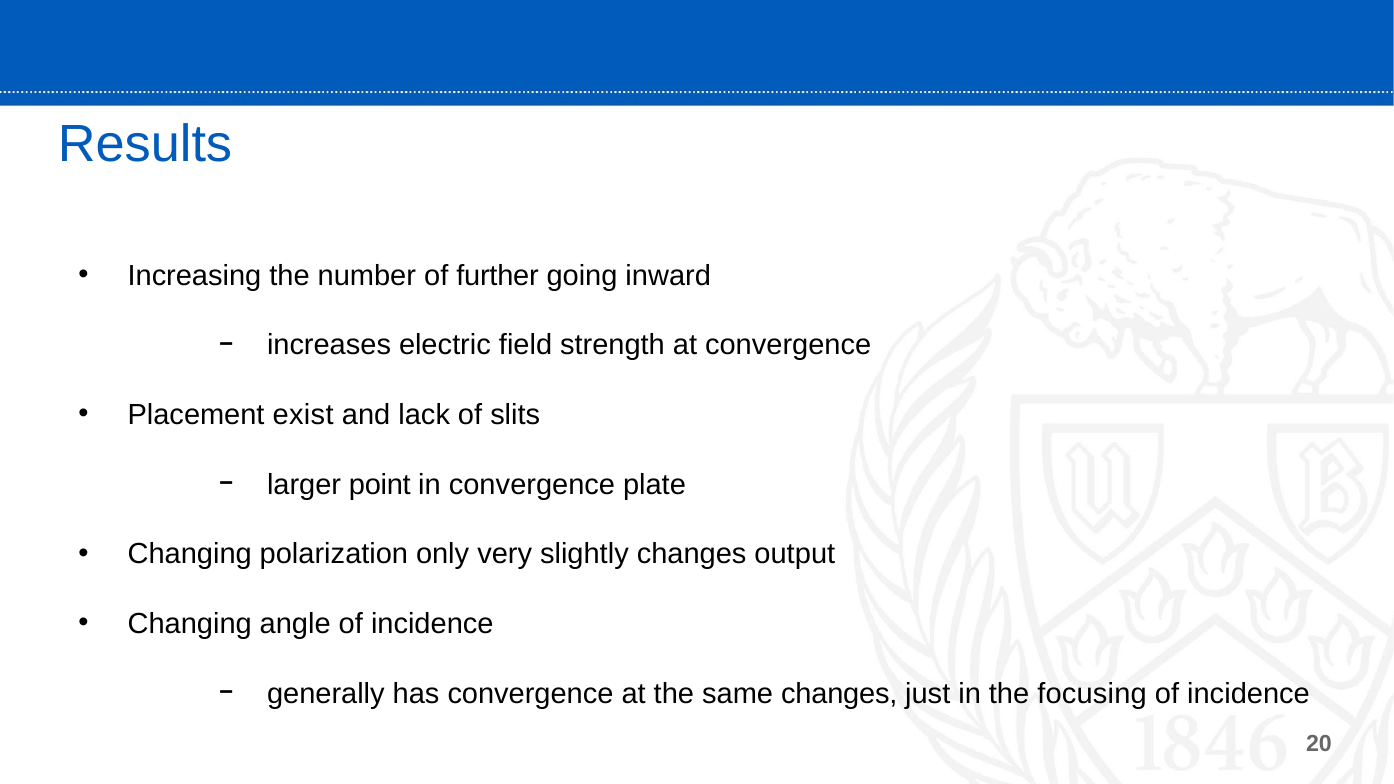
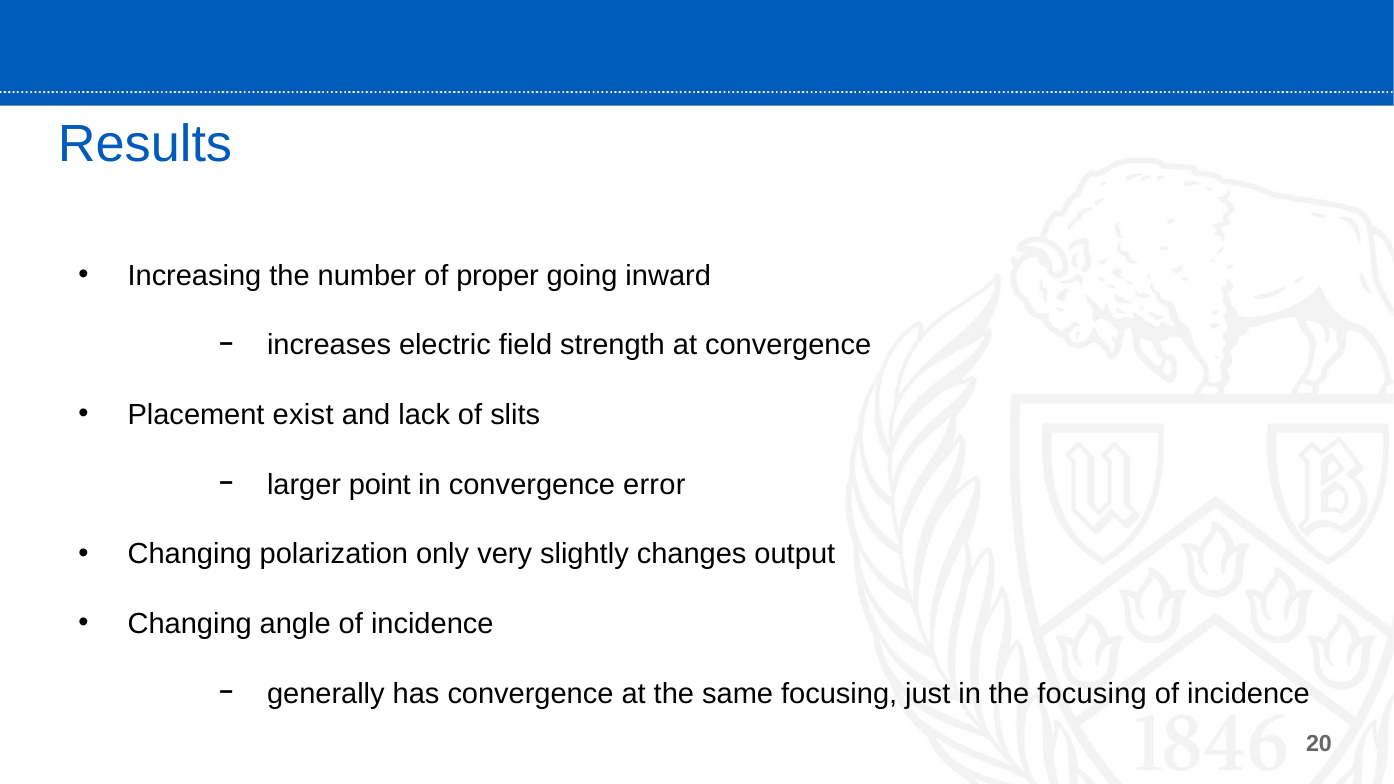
further: further -> proper
plate: plate -> error
same changes: changes -> focusing
